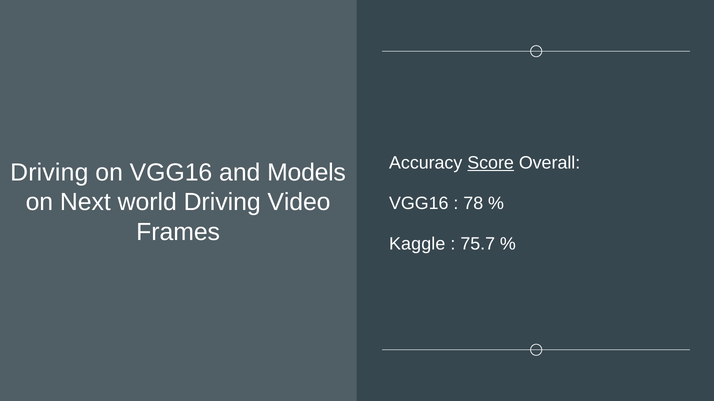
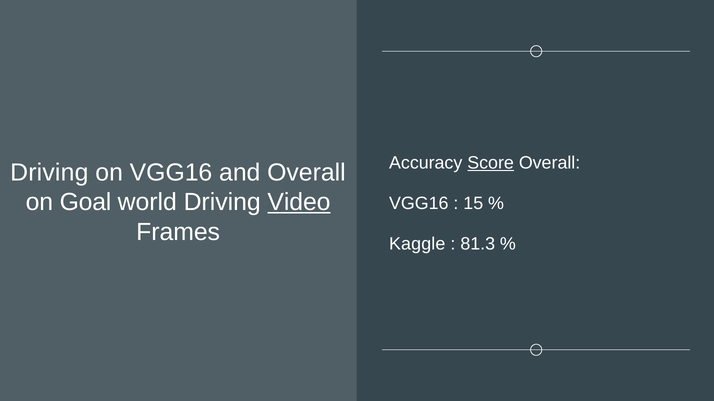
and Models: Models -> Overall
Next: Next -> Goal
Video underline: none -> present
78: 78 -> 15
75.7: 75.7 -> 81.3
